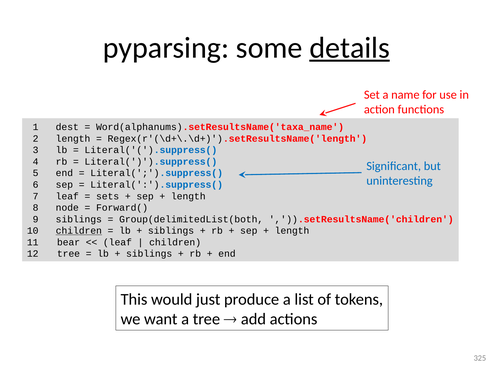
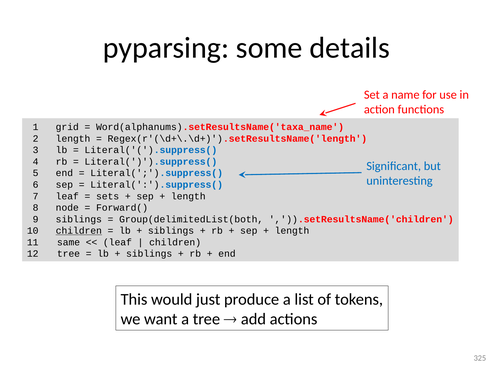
details underline: present -> none
dest: dest -> grid
bear: bear -> same
